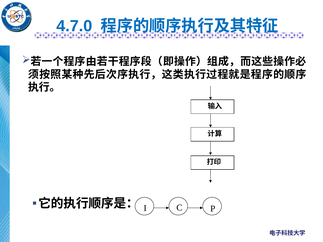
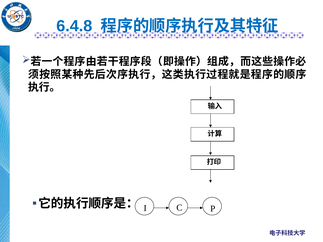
4.7.0: 4.7.0 -> 6.4.8
